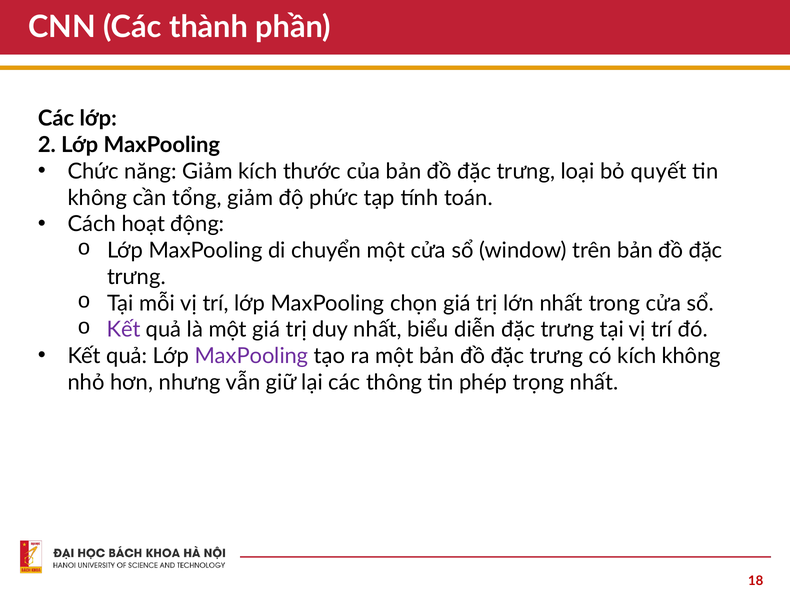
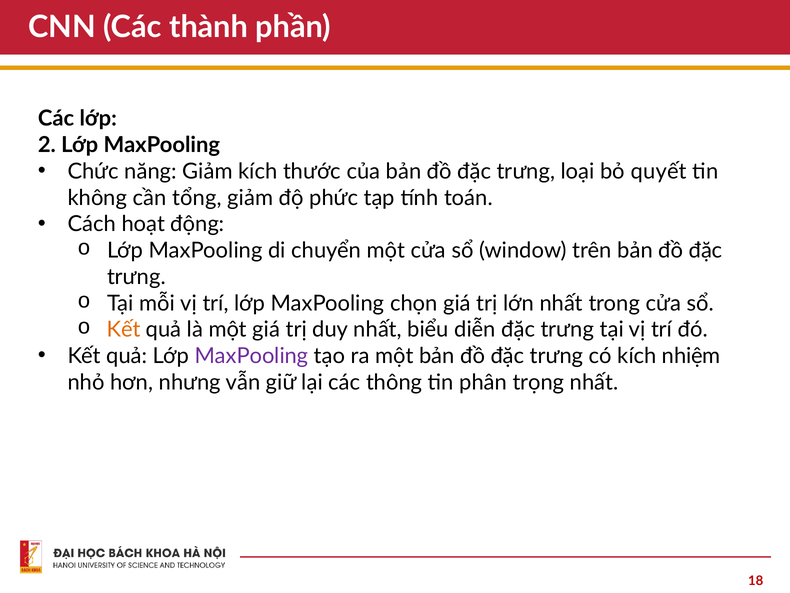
Kết at (124, 329) colour: purple -> orange
kích không: không -> nhiệm
phép: phép -> phân
